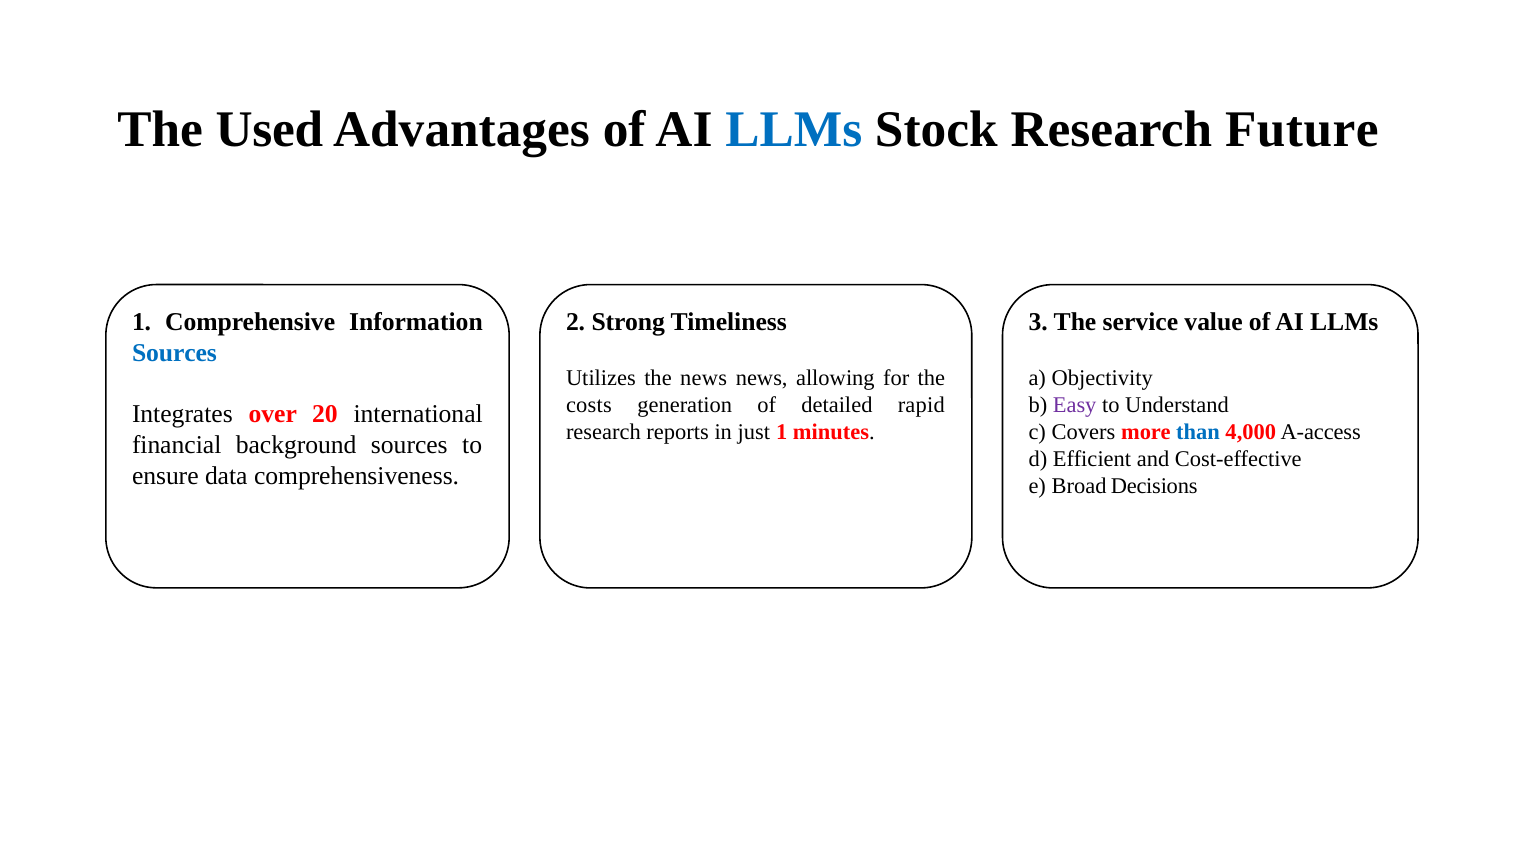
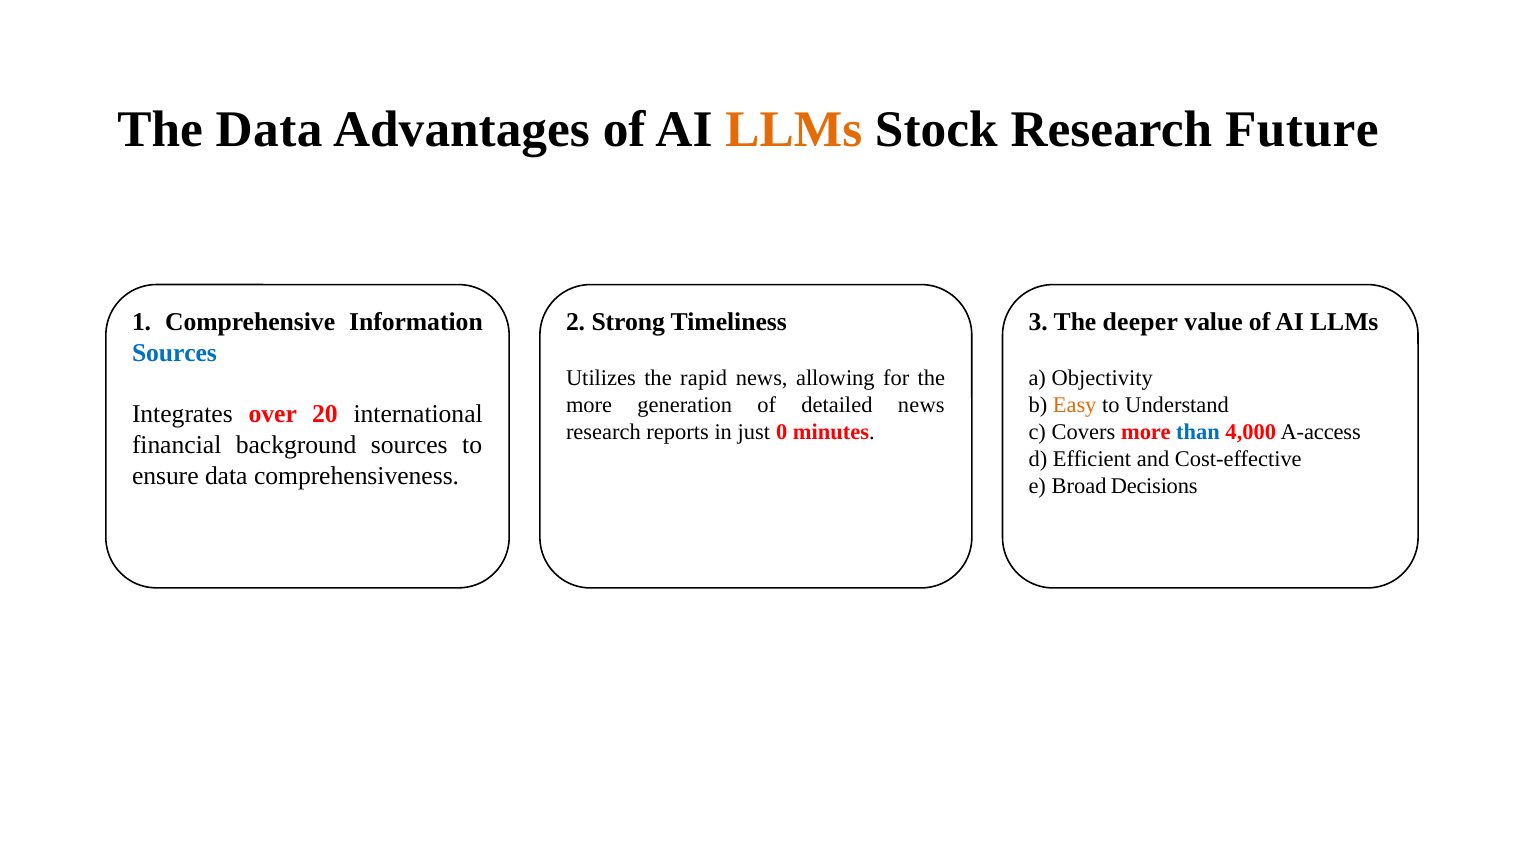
The Used: Used -> Data
LLMs at (794, 129) colour: blue -> orange
service: service -> deeper
the news: news -> rapid
costs at (589, 405): costs -> more
detailed rapid: rapid -> news
Easy colour: purple -> orange
just 1: 1 -> 0
